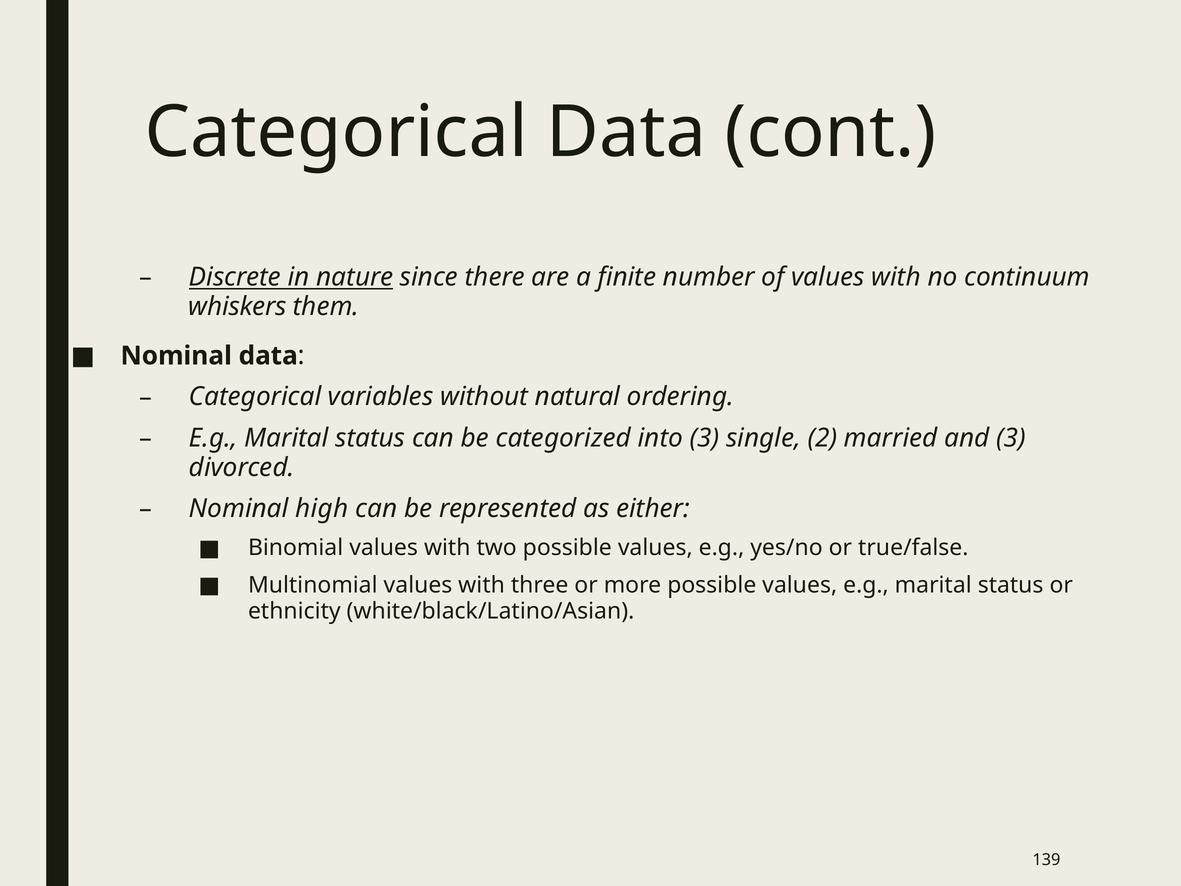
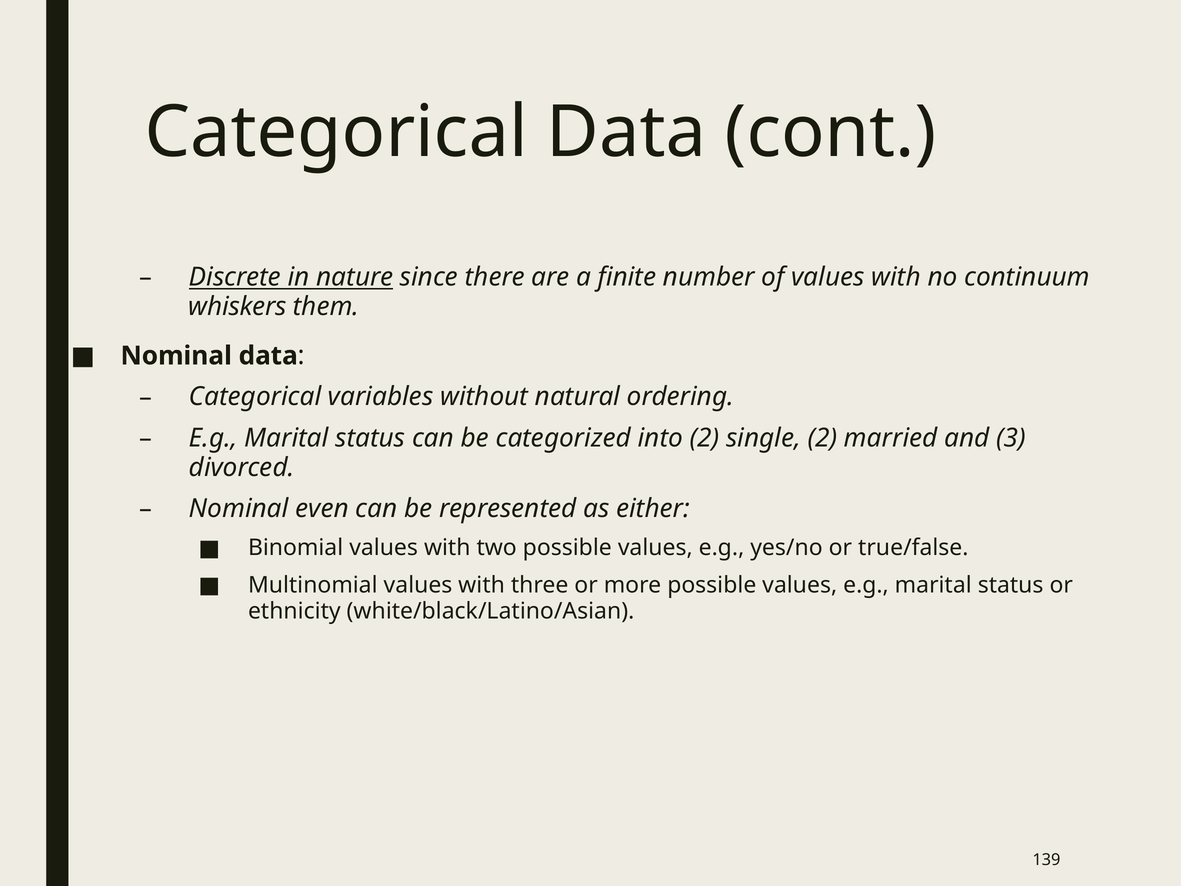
into 3: 3 -> 2
high: high -> even
